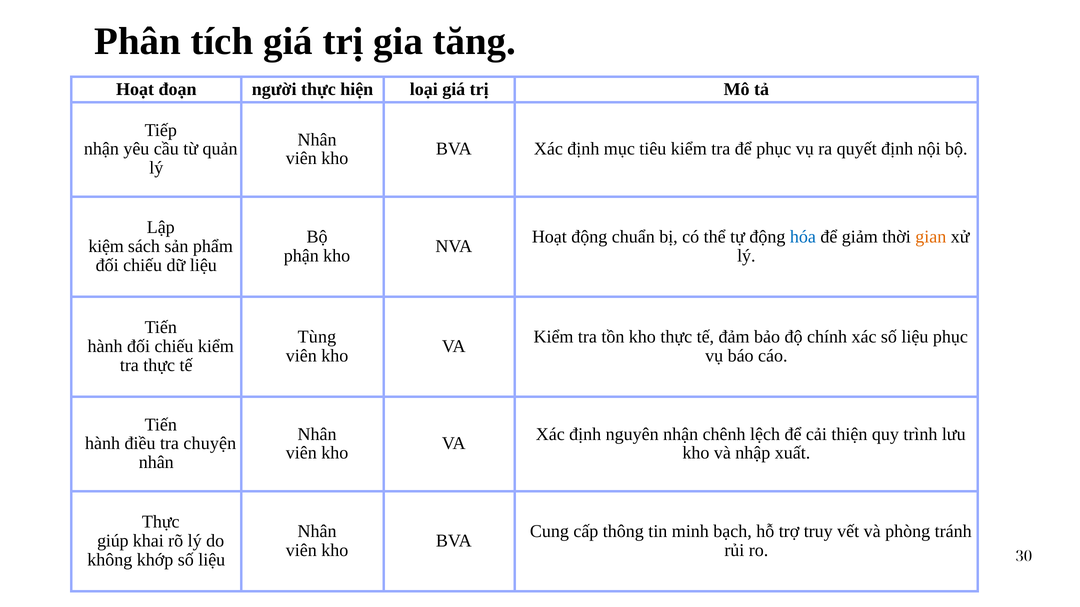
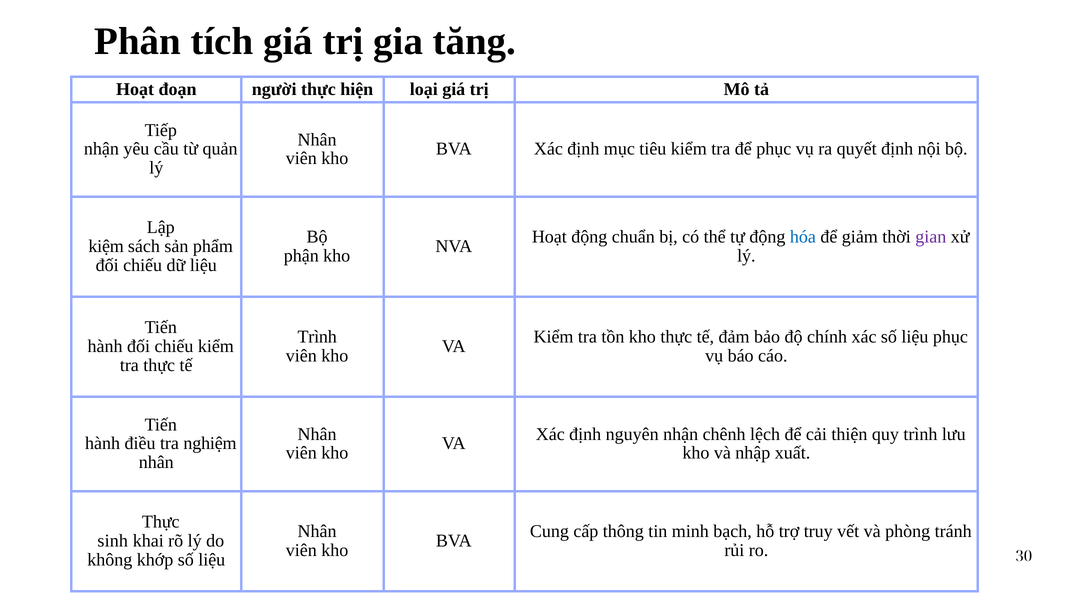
gian colour: orange -> purple
Tùng at (317, 337): Tùng -> Trình
chuyện: chuyện -> nghiệm
giúp: giúp -> sinh
